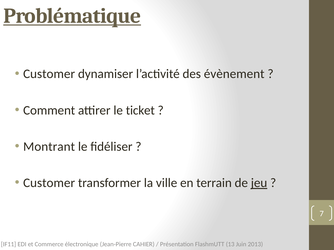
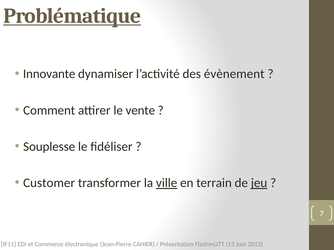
Customer at (49, 74): Customer -> Innovante
ticket: ticket -> vente
Montrant: Montrant -> Souplesse
ville underline: none -> present
